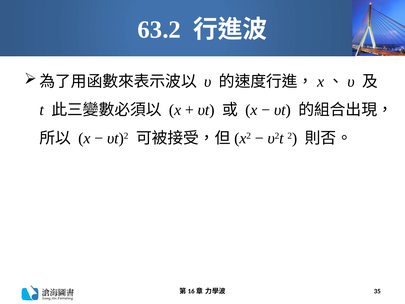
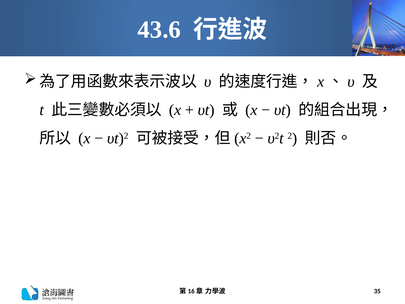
63.2: 63.2 -> 43.6
